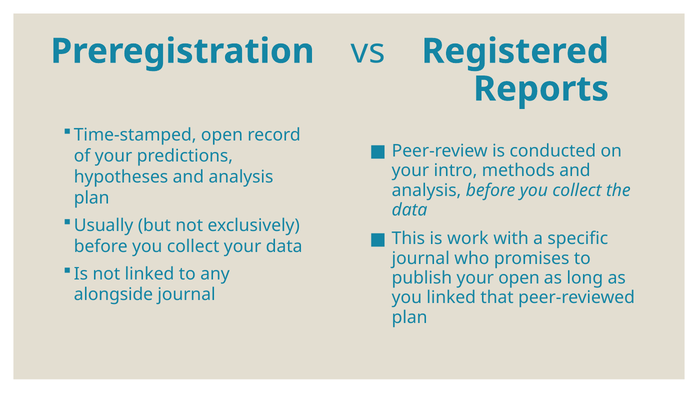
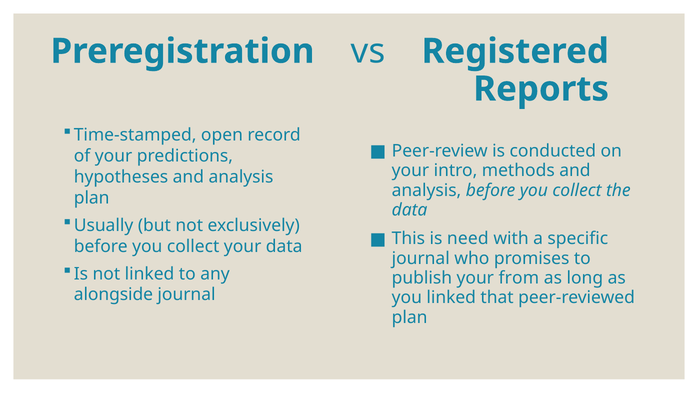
work: work -> need
your open: open -> from
